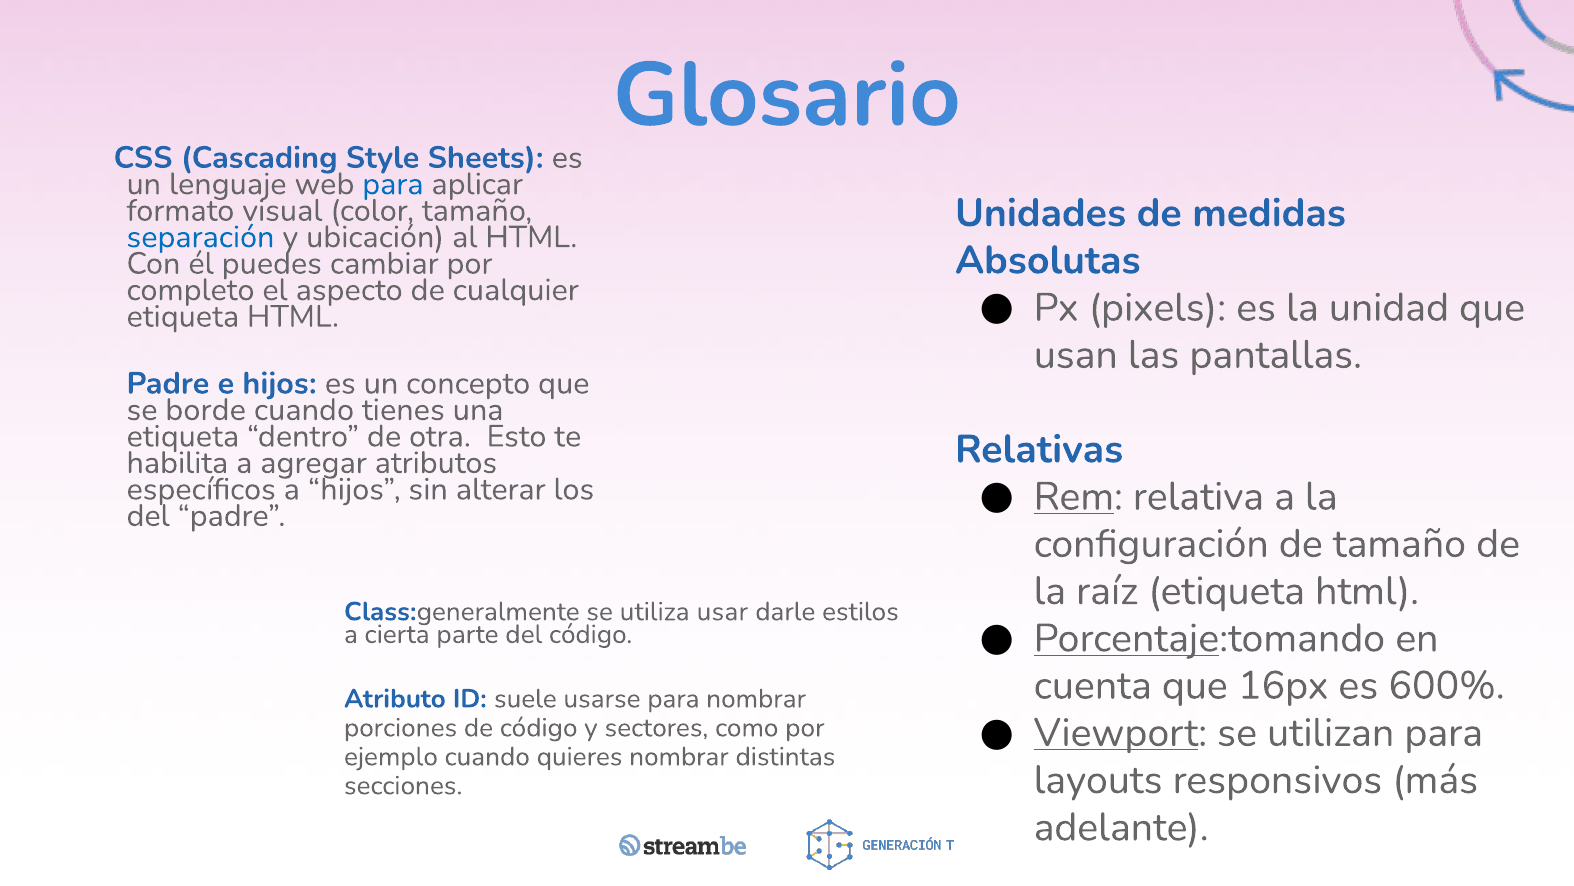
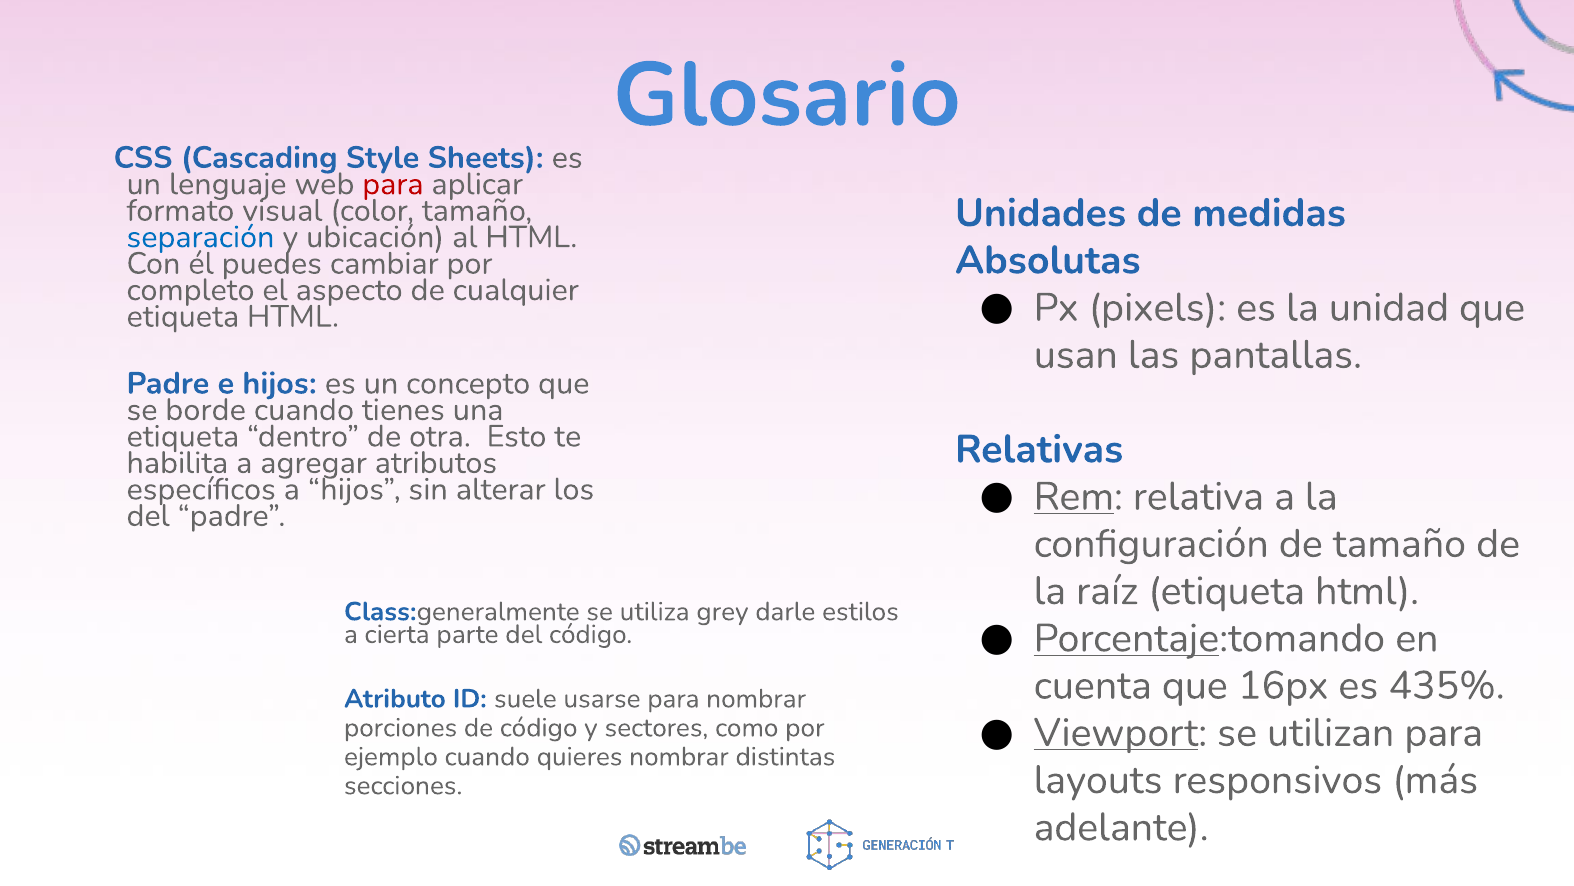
para at (393, 184) colour: blue -> red
usar: usar -> grey
600%: 600% -> 435%
